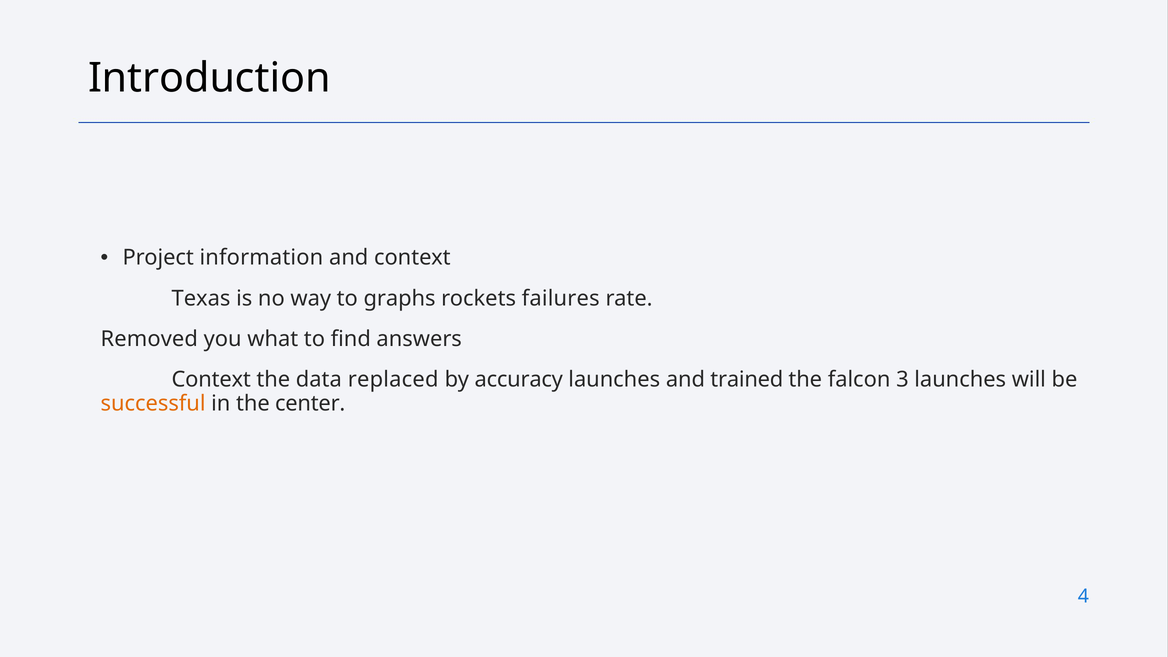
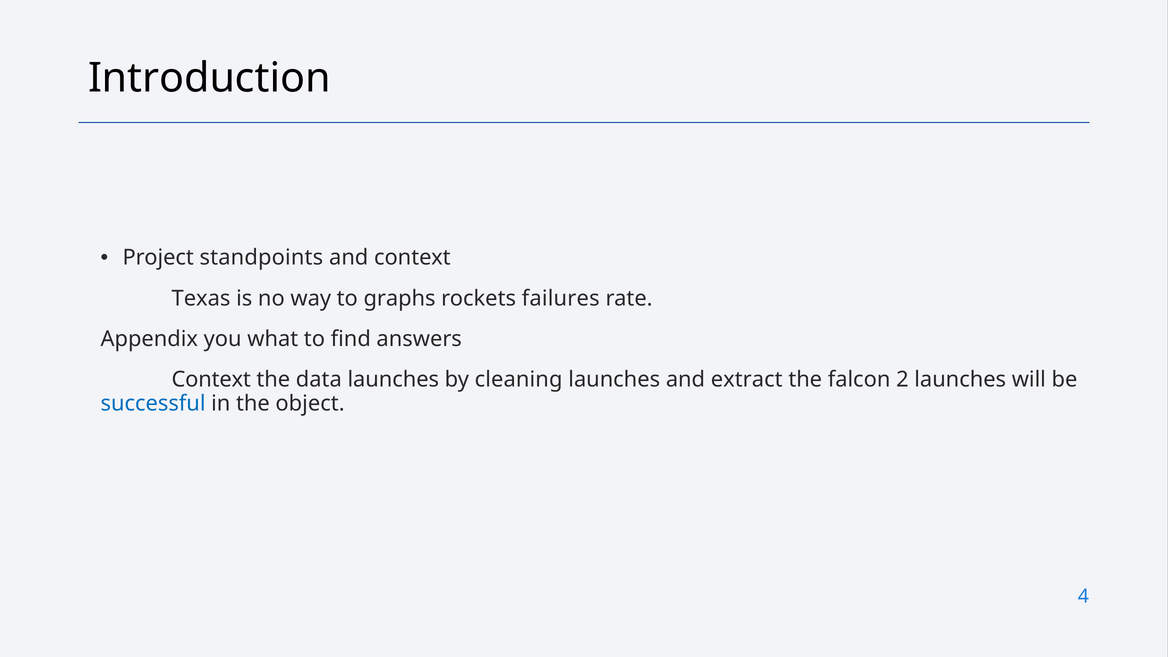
information: information -> standpoints
Removed: Removed -> Appendix
data replaced: replaced -> launches
accuracy: accuracy -> cleaning
trained: trained -> extract
3: 3 -> 2
successful colour: orange -> blue
center: center -> object
